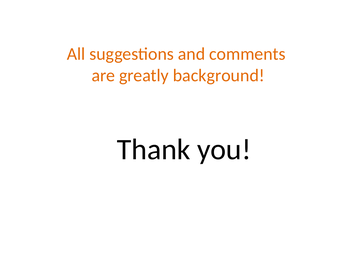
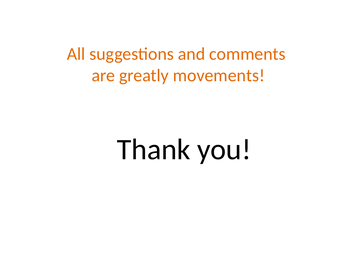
background: background -> movements
